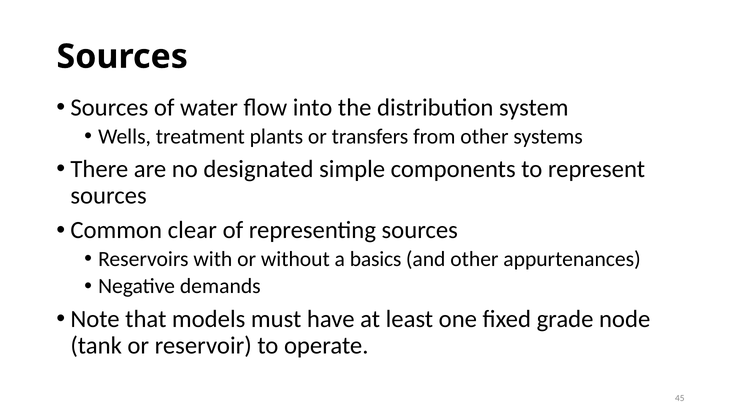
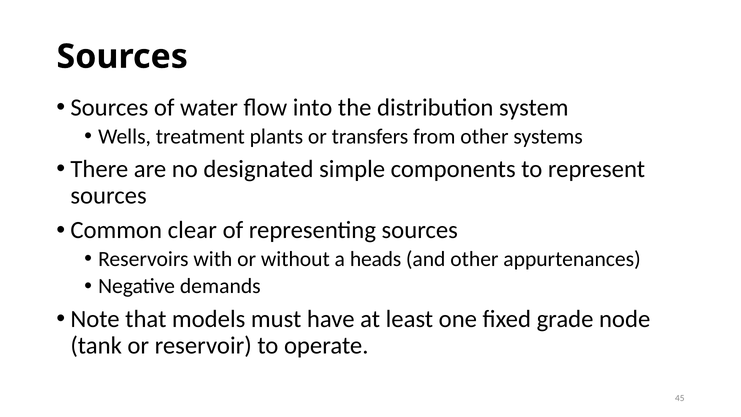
basics: basics -> heads
